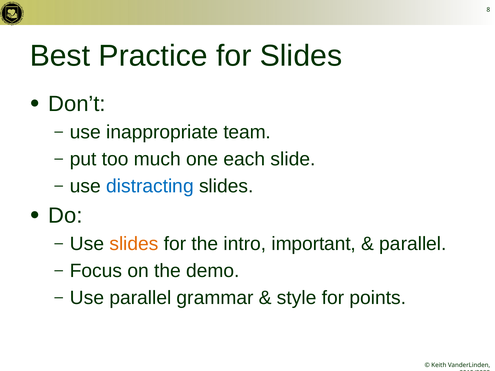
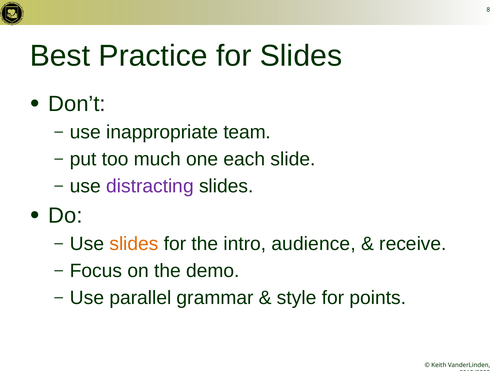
distracting colour: blue -> purple
important: important -> audience
parallel at (413, 244): parallel -> receive
